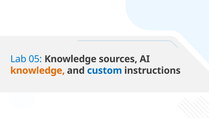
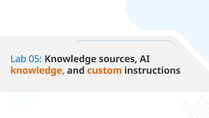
custom colour: blue -> orange
